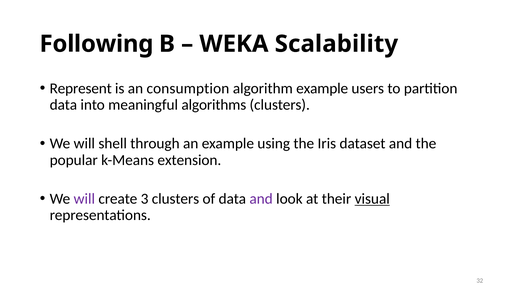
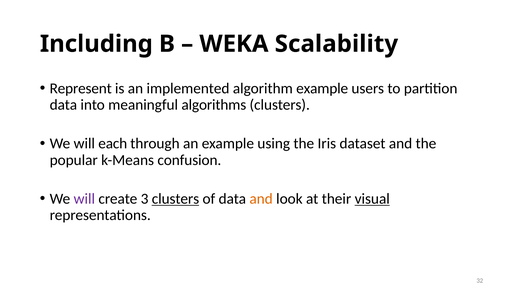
Following: Following -> Including
consumption: consumption -> implemented
shell: shell -> each
extension: extension -> confusion
clusters at (175, 199) underline: none -> present
and at (261, 199) colour: purple -> orange
